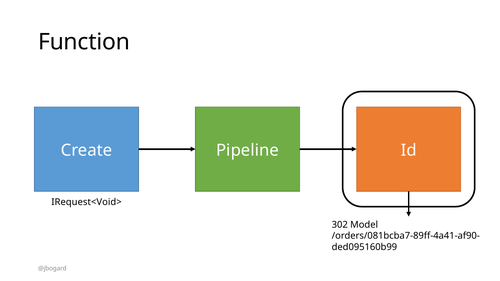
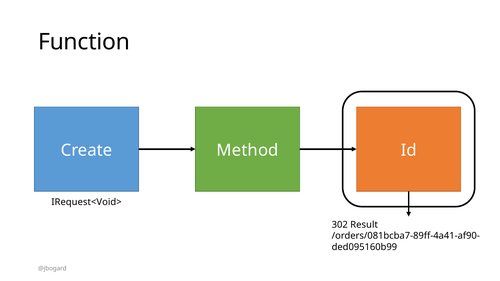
Pipeline: Pipeline -> Method
Model: Model -> Result
